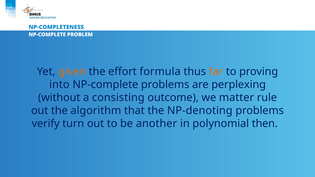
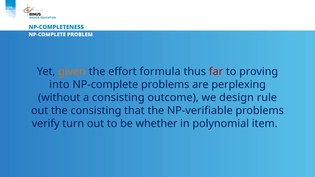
far colour: orange -> red
matter: matter -> design
the algorithm: algorithm -> consisting
NP-denoting: NP-denoting -> NP-verifiable
another: another -> whether
then: then -> item
